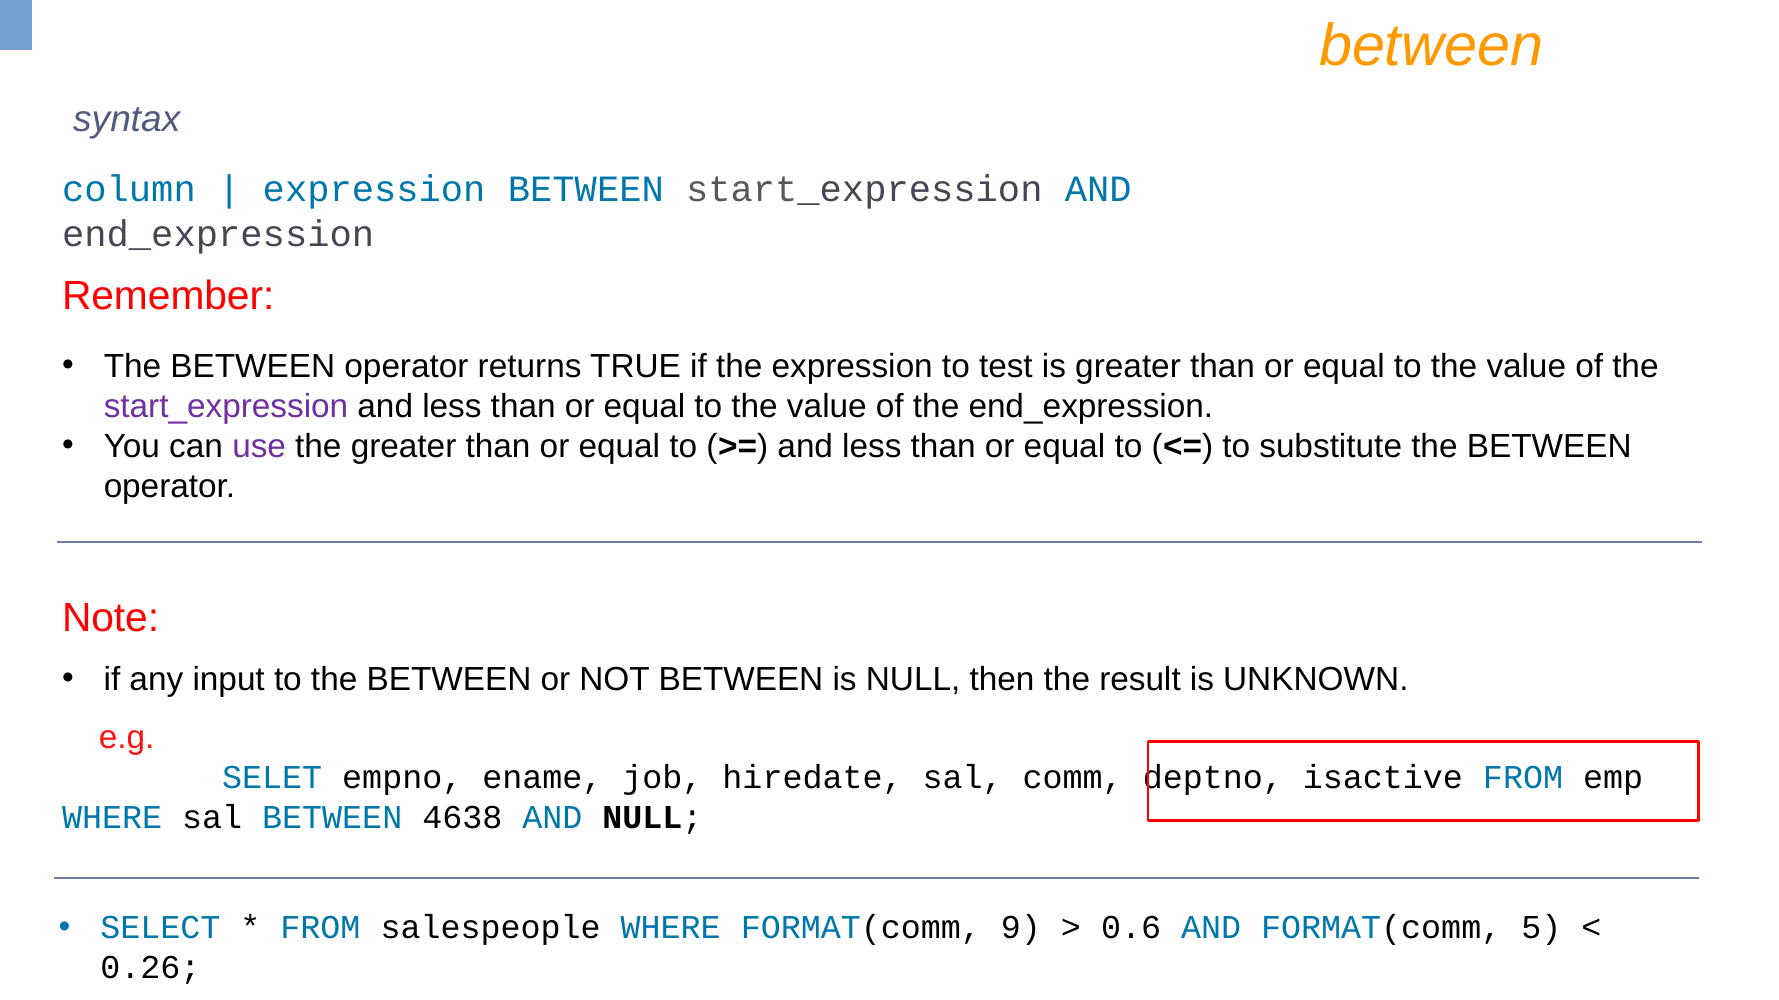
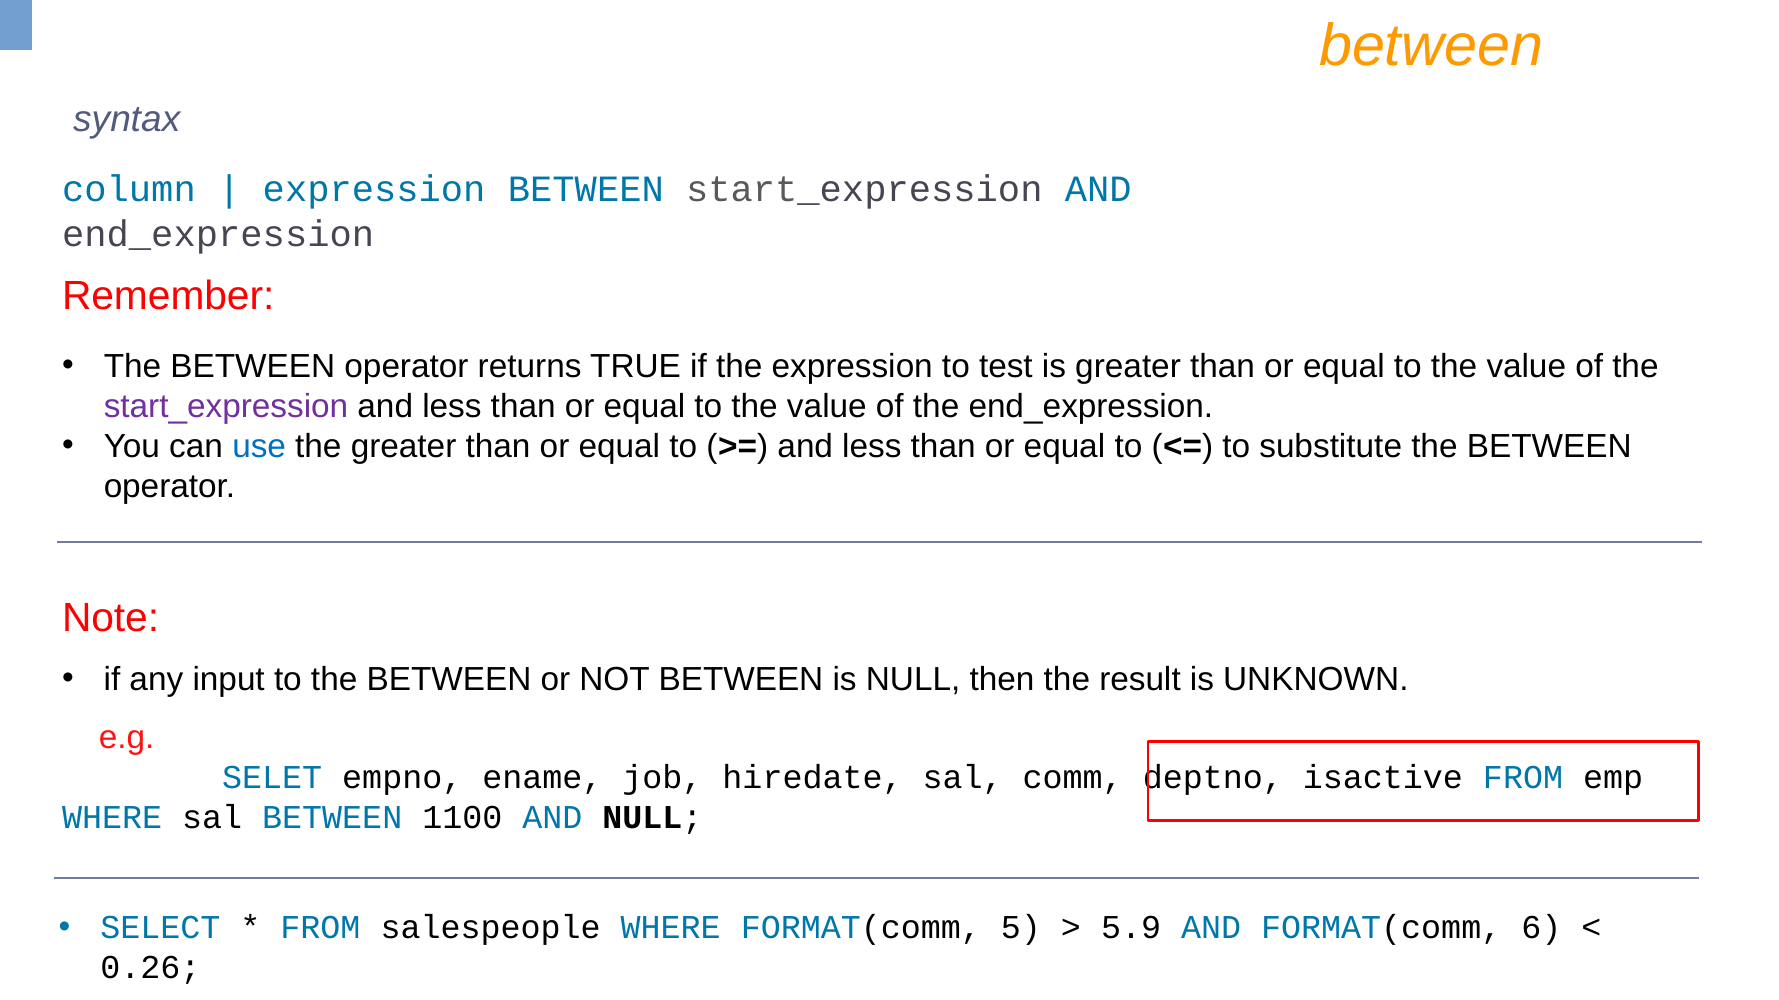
use colour: purple -> blue
4638: 4638 -> 1100
9: 9 -> 5
0.6: 0.6 -> 5.9
5: 5 -> 6
